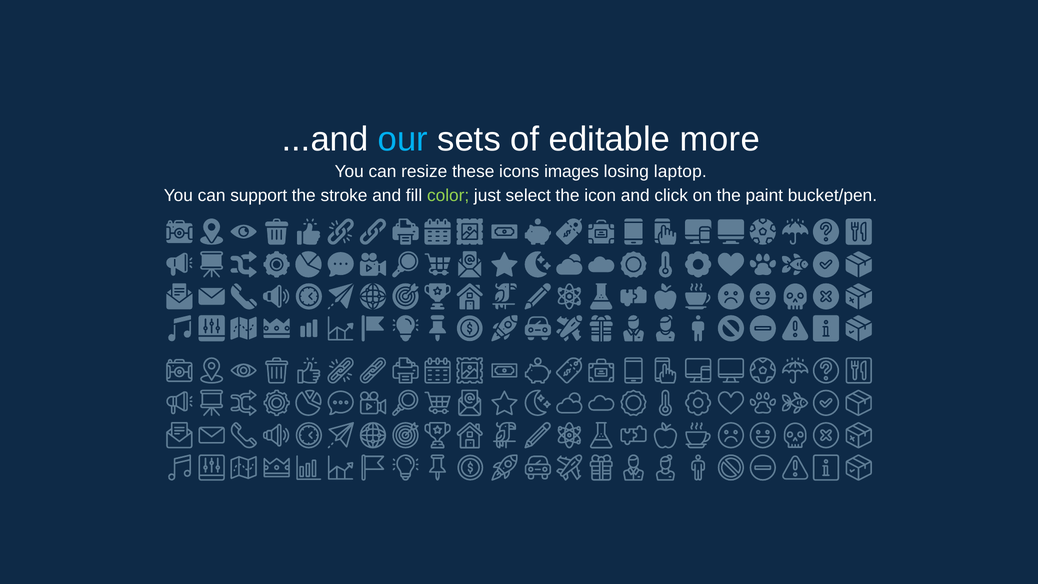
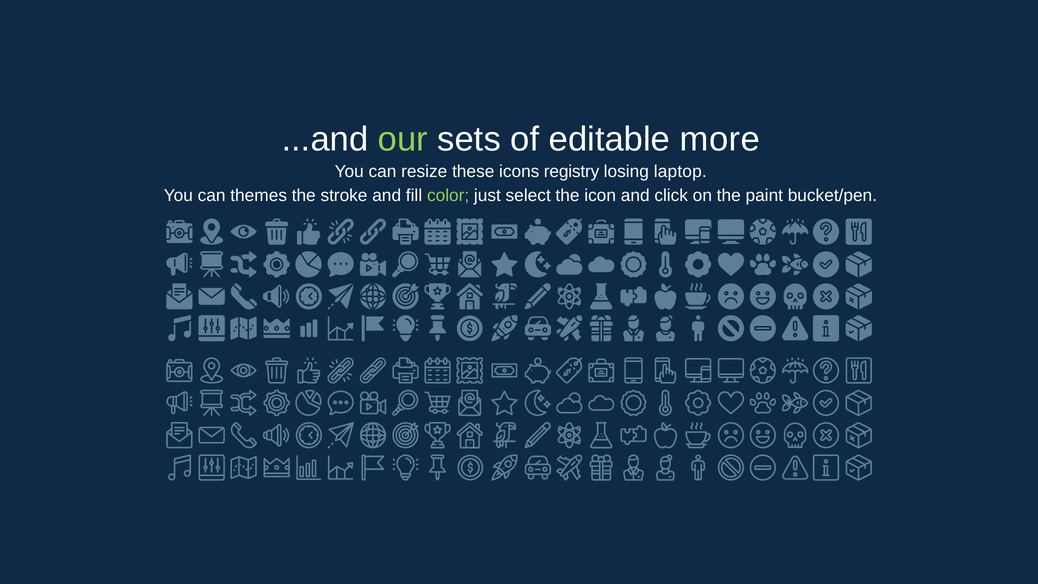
our colour: light blue -> light green
images: images -> registry
support: support -> themes
